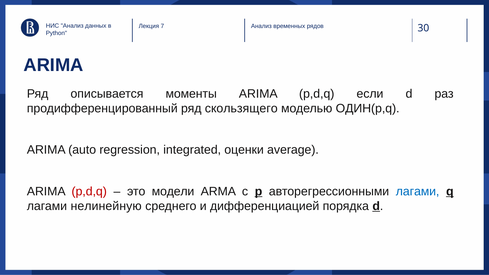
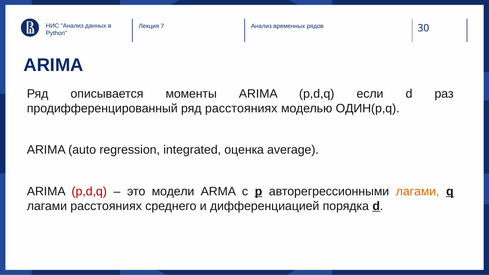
ряд скользящего: скользящего -> расстояниях
оценки: оценки -> оценка
лагами at (418, 191) colour: blue -> orange
лагами нелинейную: нелинейную -> расстояниях
